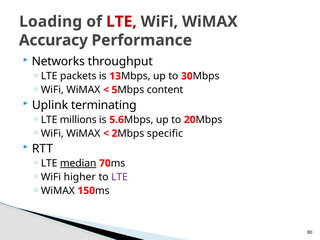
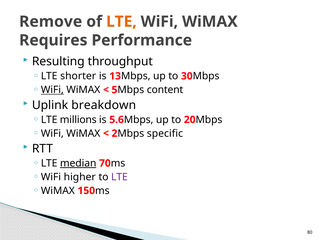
Loading: Loading -> Remove
LTE at (121, 22) colour: red -> orange
Accuracy: Accuracy -> Requires
Networks: Networks -> Resulting
packets: packets -> shorter
WiFi at (52, 90) underline: none -> present
terminating: terminating -> breakdown
